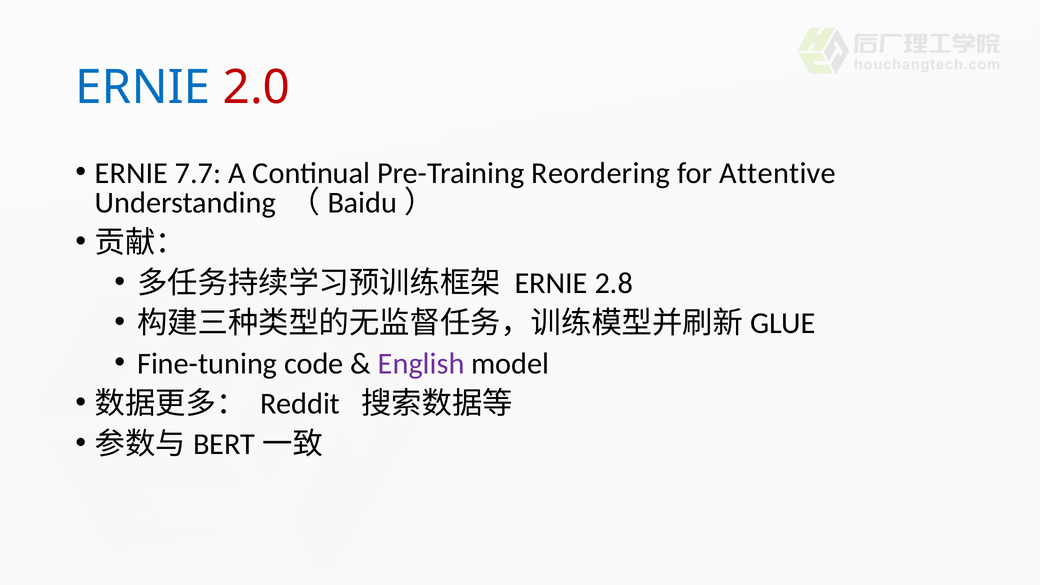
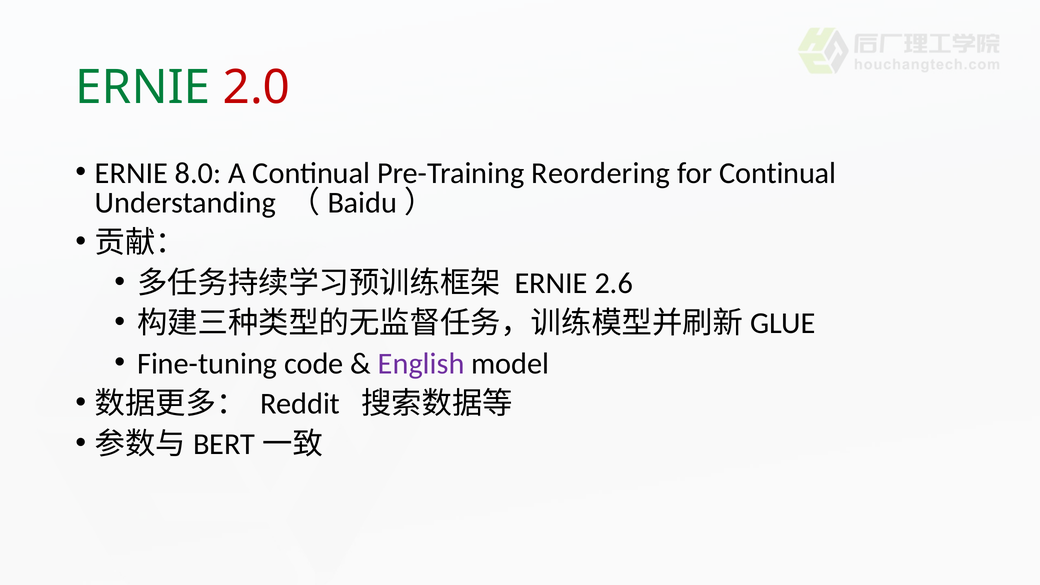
ERNIE at (143, 87) colour: blue -> green
7.7: 7.7 -> 8.0
for Attentive: Attentive -> Continual
2.8: 2.8 -> 2.6
